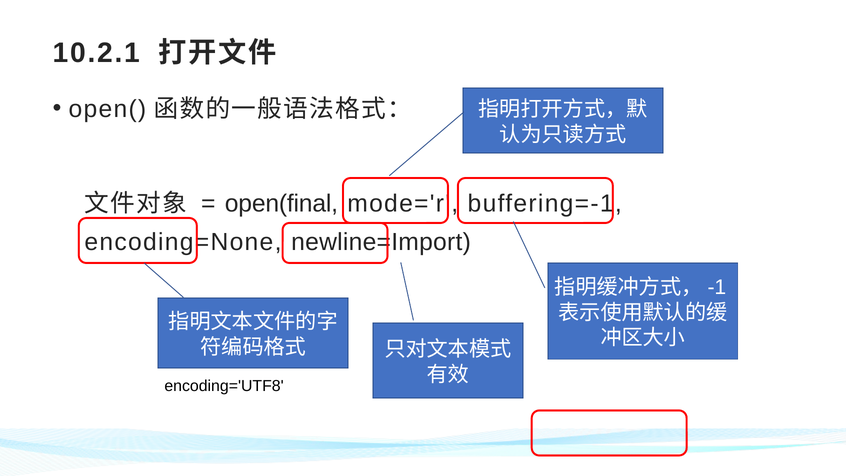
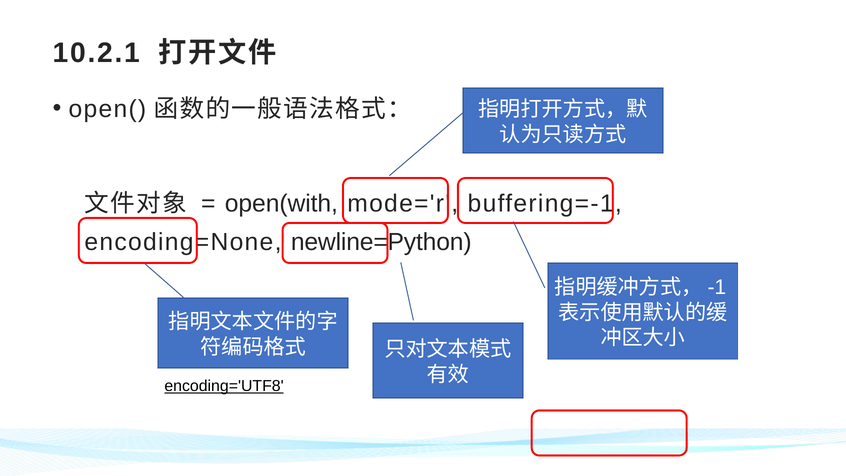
open(final: open(final -> open(with
newline=Import: newline=Import -> newline=Python
encoding='UTF8 underline: none -> present
